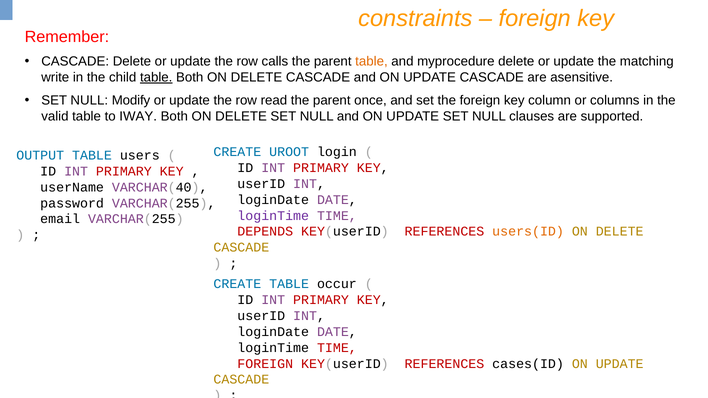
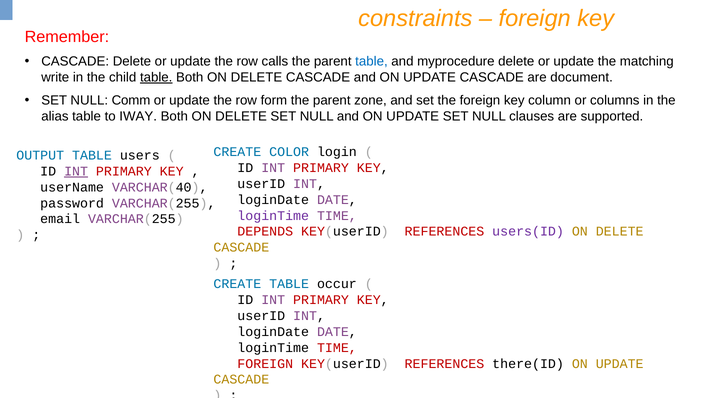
table at (371, 62) colour: orange -> blue
asensitive: asensitive -> document
Modify: Modify -> Comm
read: read -> form
once: once -> zone
valid: valid -> alias
UROOT: UROOT -> COLOR
INT at (76, 171) underline: none -> present
users(ID colour: orange -> purple
cases(ID: cases(ID -> there(ID
